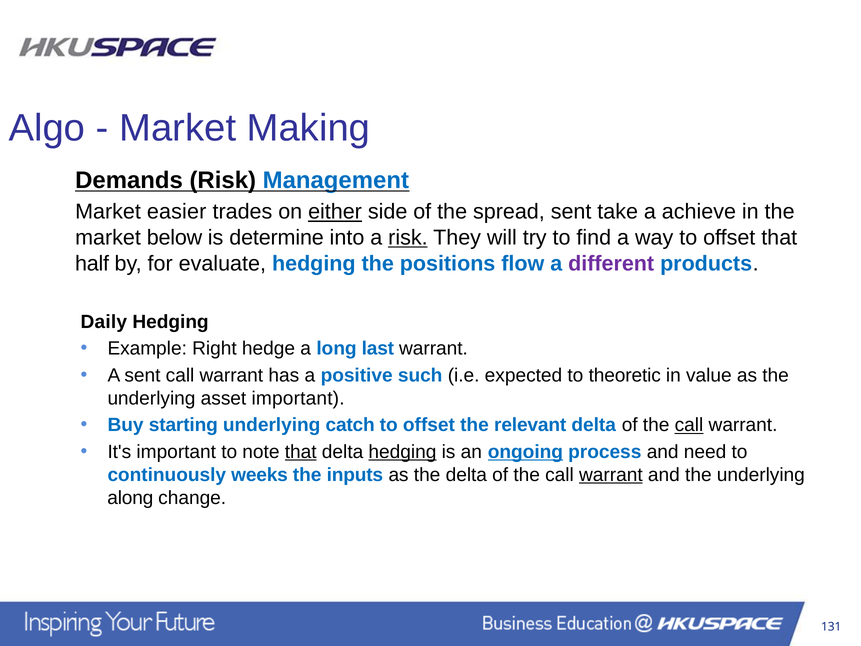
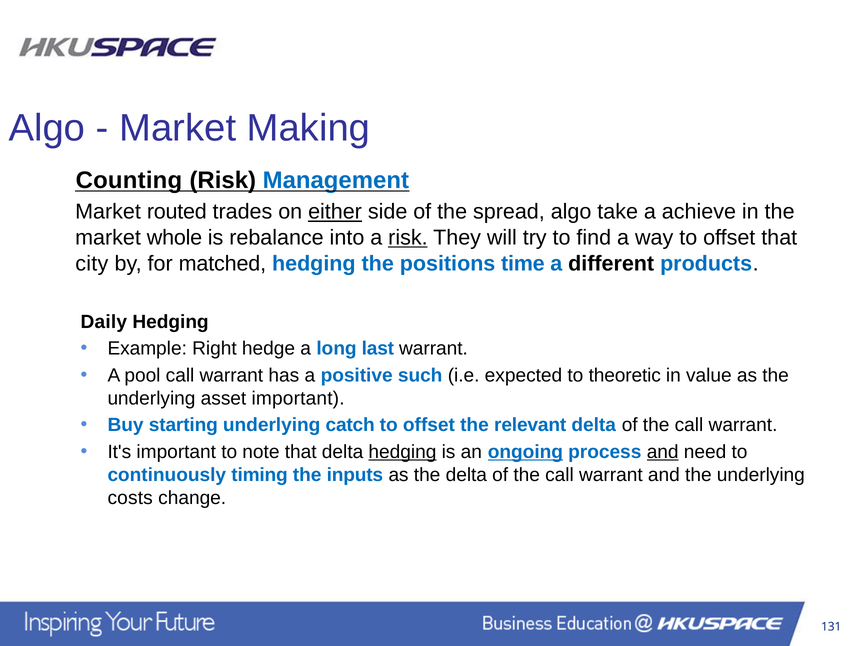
Demands: Demands -> Counting
easier: easier -> routed
spread sent: sent -> algo
below: below -> whole
determine: determine -> rebalance
half: half -> city
evaluate: evaluate -> matched
flow: flow -> time
different colour: purple -> black
A sent: sent -> pool
call at (689, 425) underline: present -> none
that at (301, 452) underline: present -> none
and at (663, 452) underline: none -> present
weeks: weeks -> timing
warrant at (611, 475) underline: present -> none
along: along -> costs
